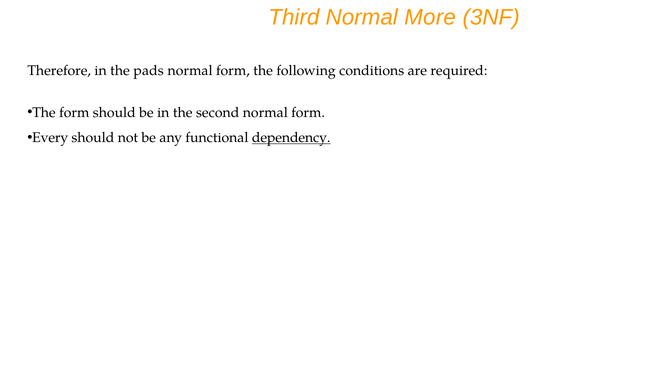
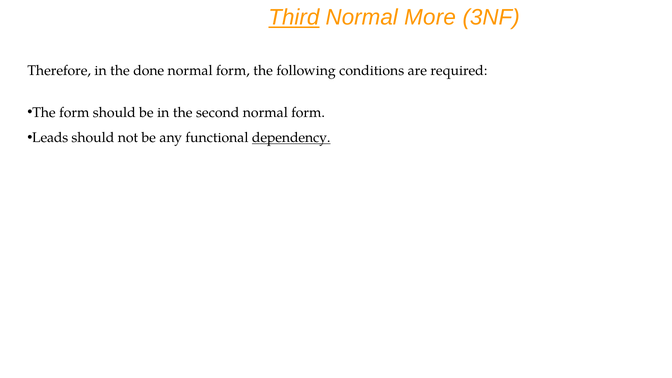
Third underline: none -> present
pads: pads -> done
Every: Every -> Leads
